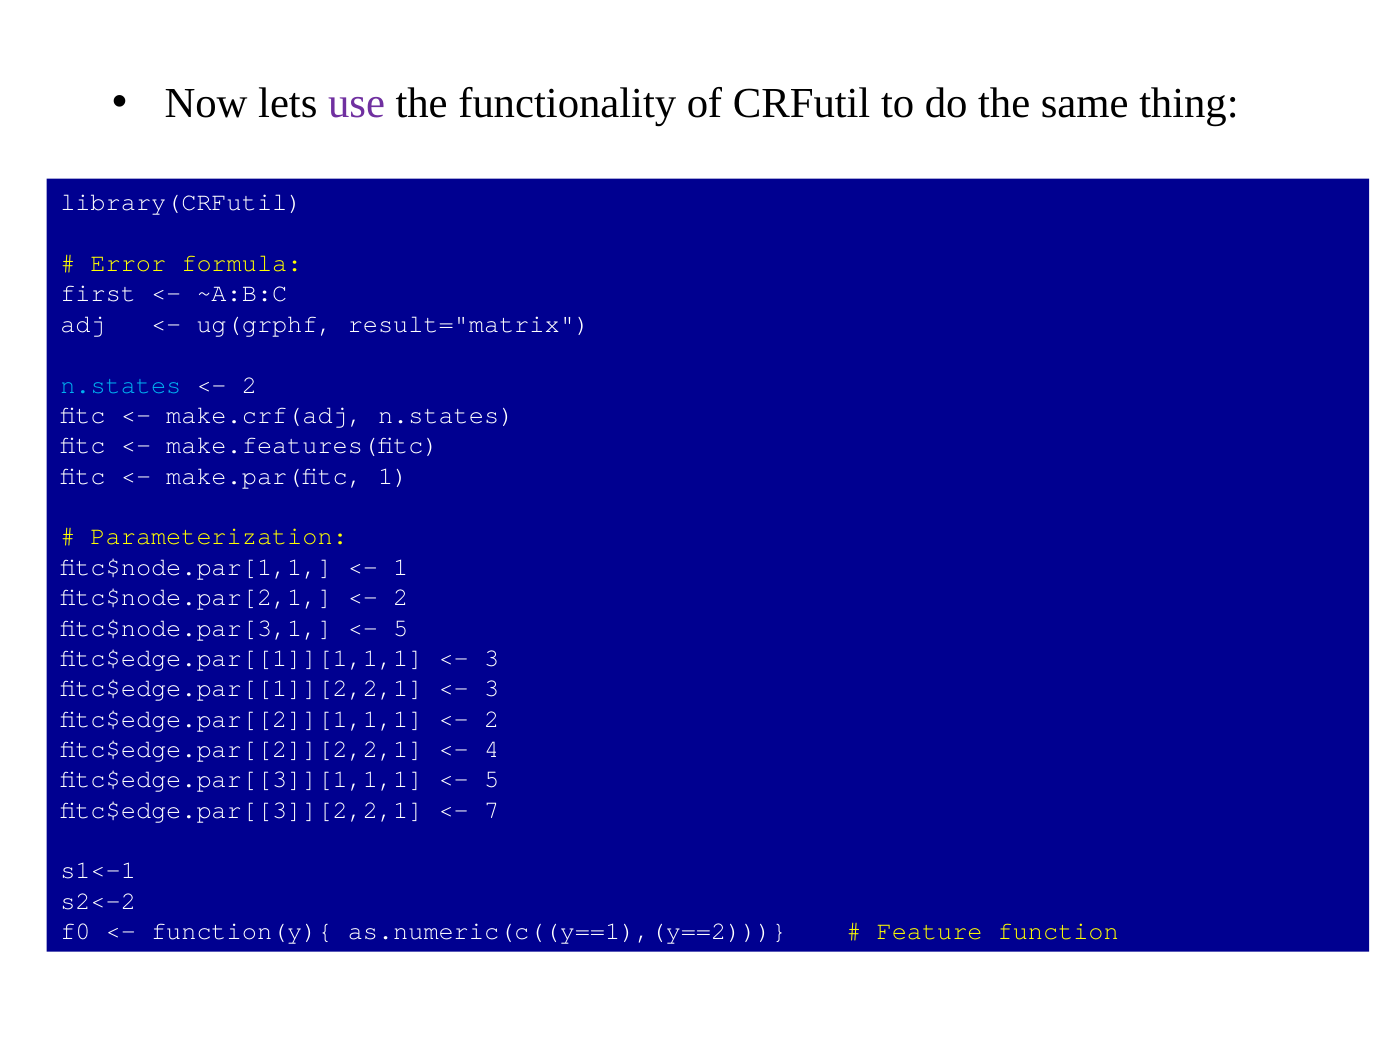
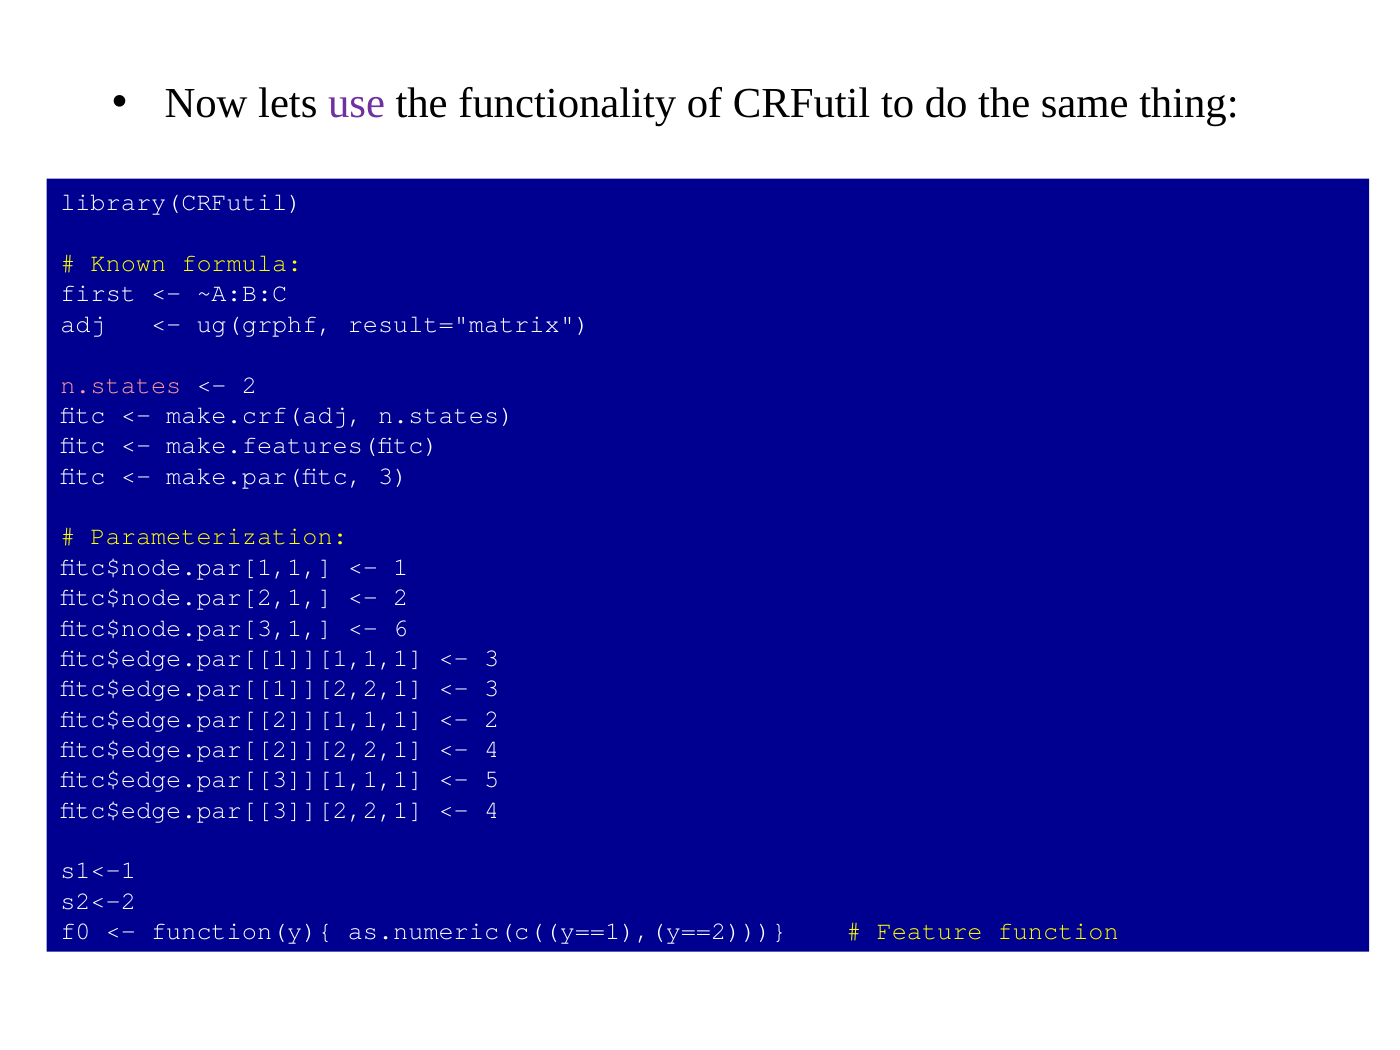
Error: Error -> Known
n.states at (121, 385) colour: light blue -> pink
make.par(fitc 1: 1 -> 3
5 at (401, 628): 5 -> 6
7 at (492, 810): 7 -> 4
